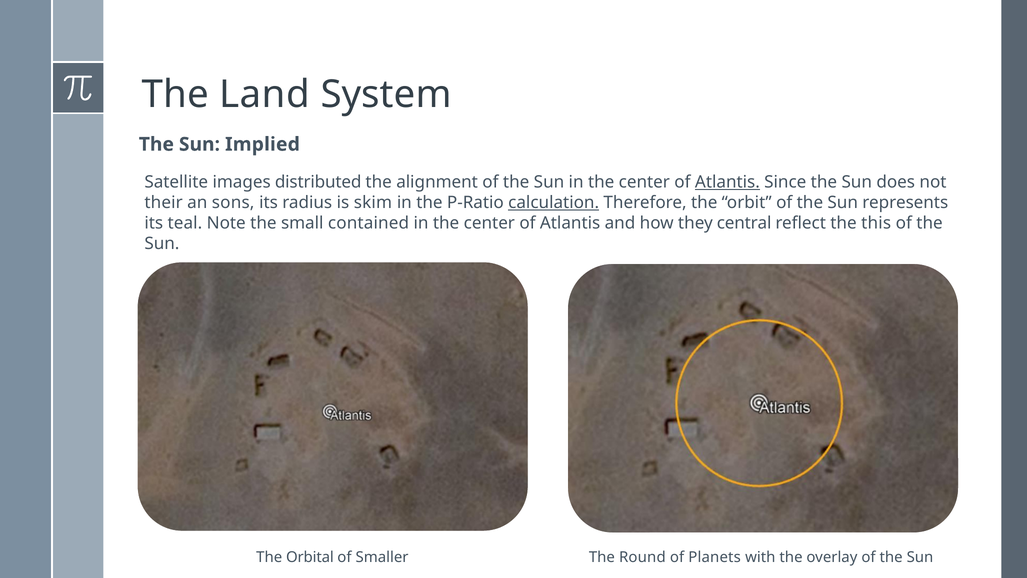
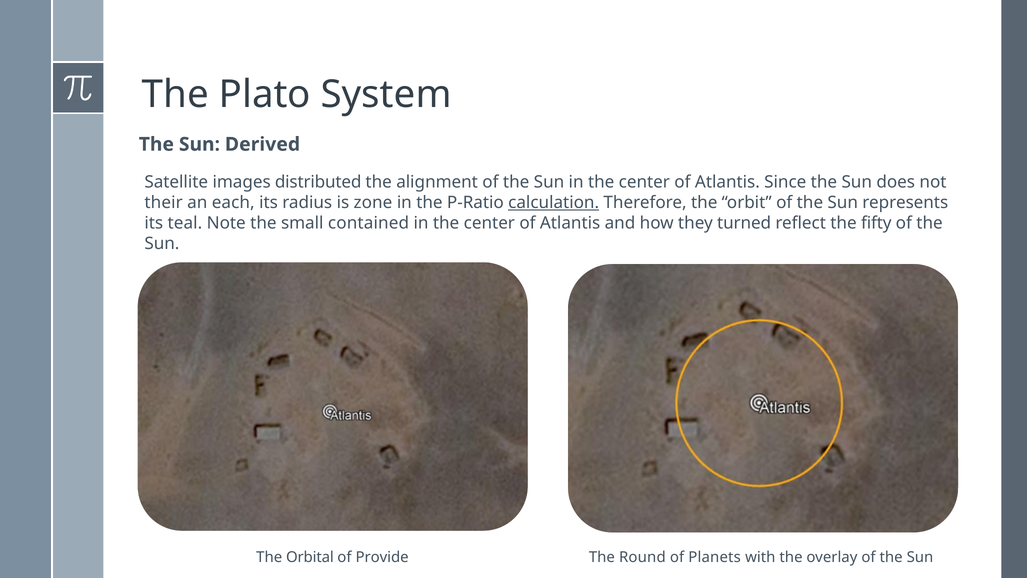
Land: Land -> Plato
Implied: Implied -> Derived
Atlantis at (727, 182) underline: present -> none
sons: sons -> each
skim: skim -> zone
central: central -> turned
this: this -> fifty
Smaller: Smaller -> Provide
